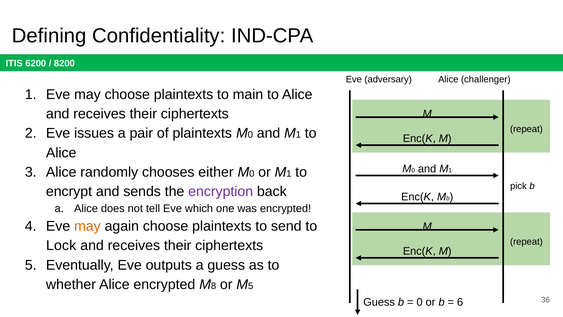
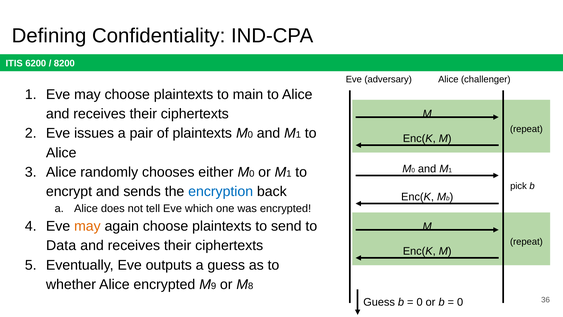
encryption colour: purple -> blue
Lock: Lock -> Data
8: 8 -> 9
M 5: 5 -> 8
6 at (460, 302): 6 -> 0
